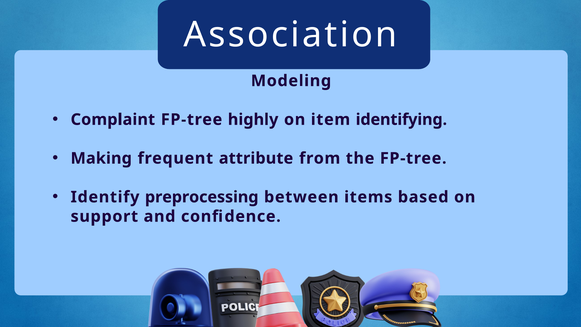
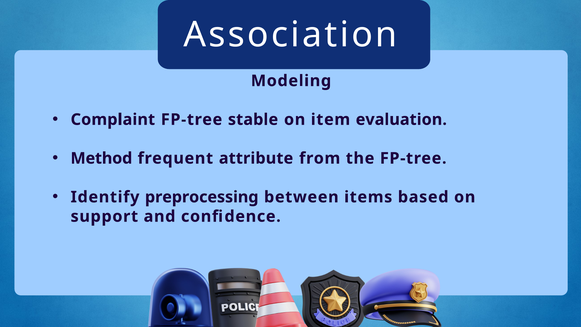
highly: highly -> stable
identifying: identifying -> evaluation
Making: Making -> Method
